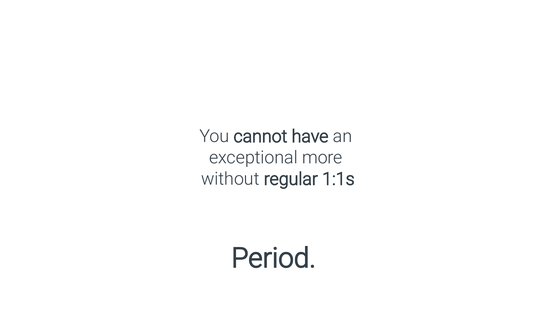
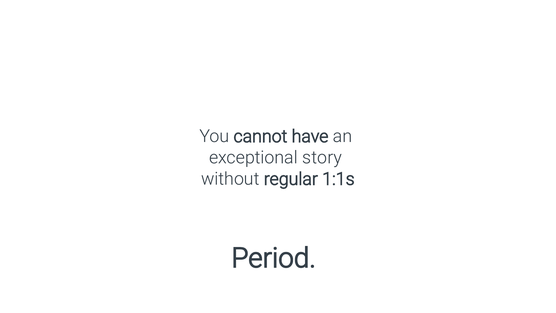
more: more -> story
